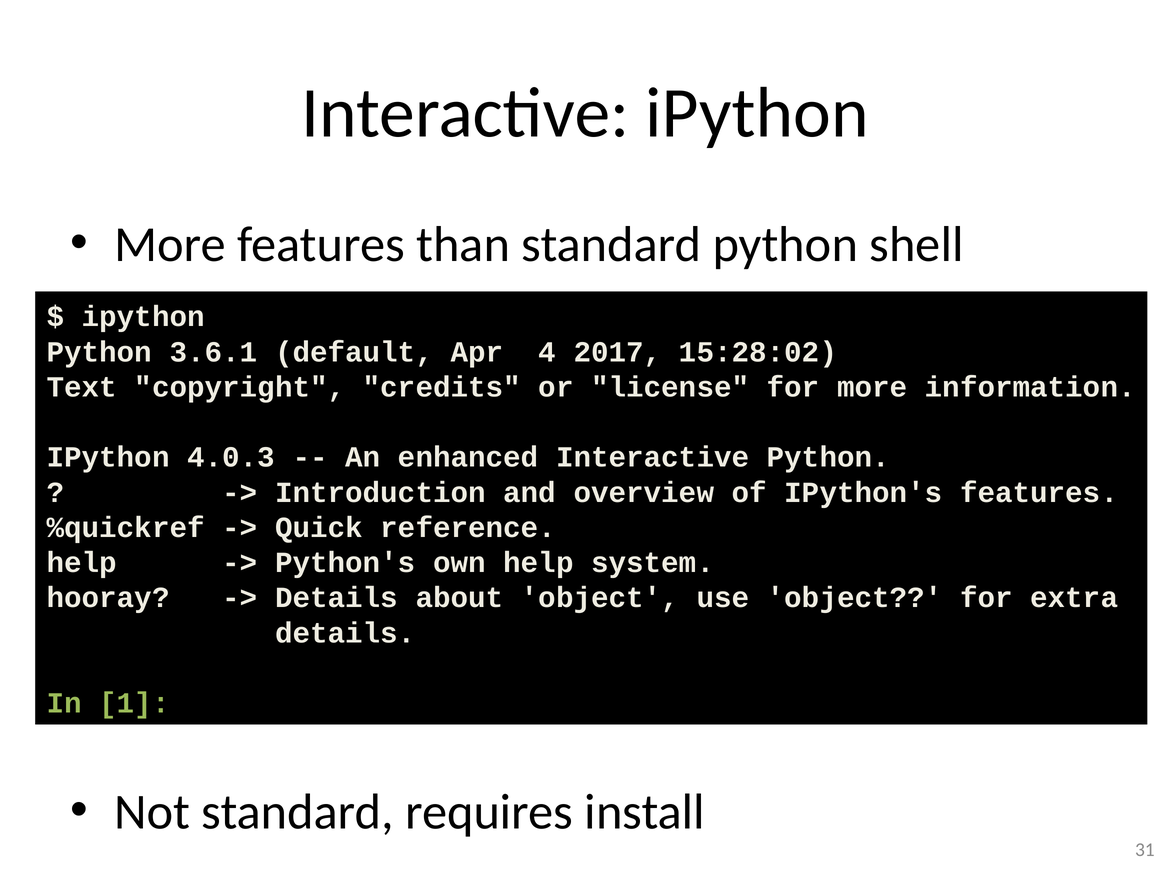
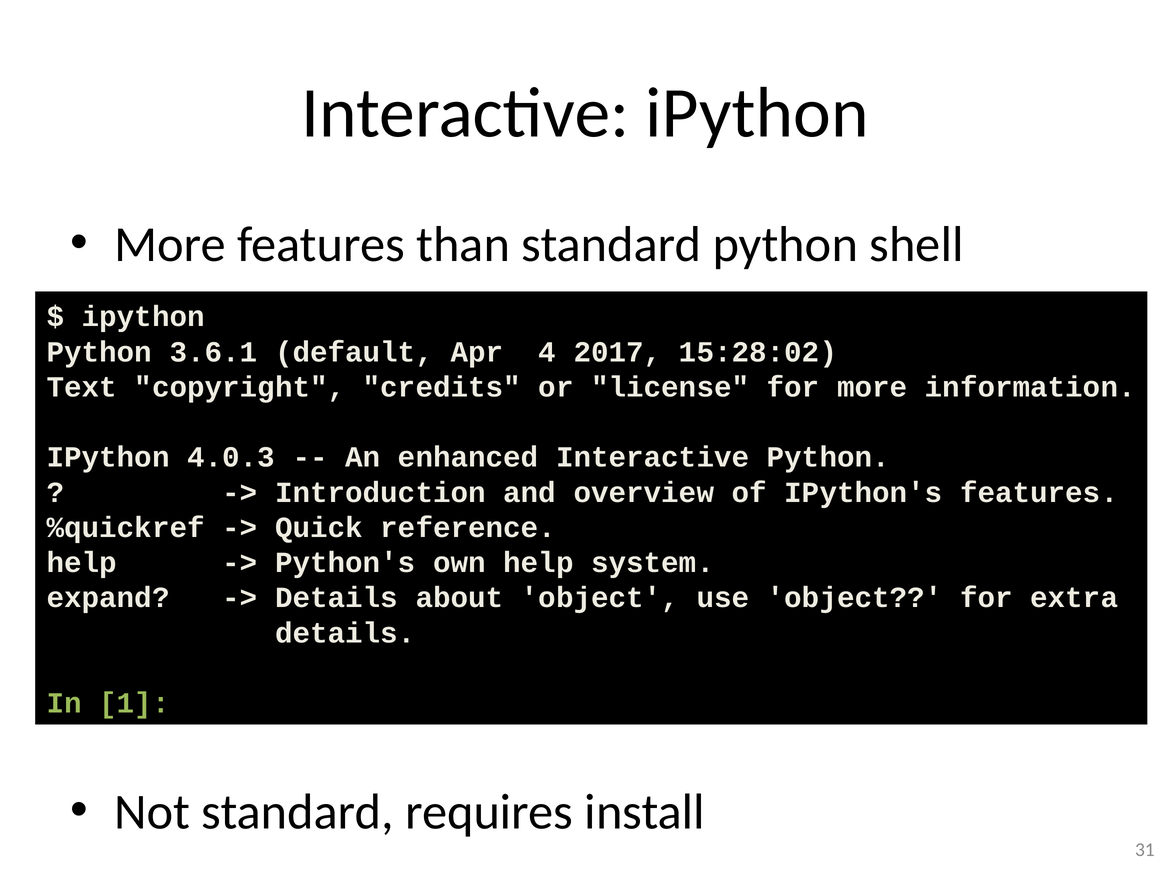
hooray: hooray -> expand
